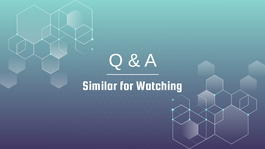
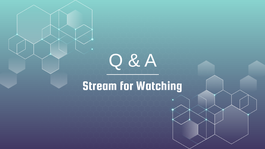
Similar: Similar -> Stream
